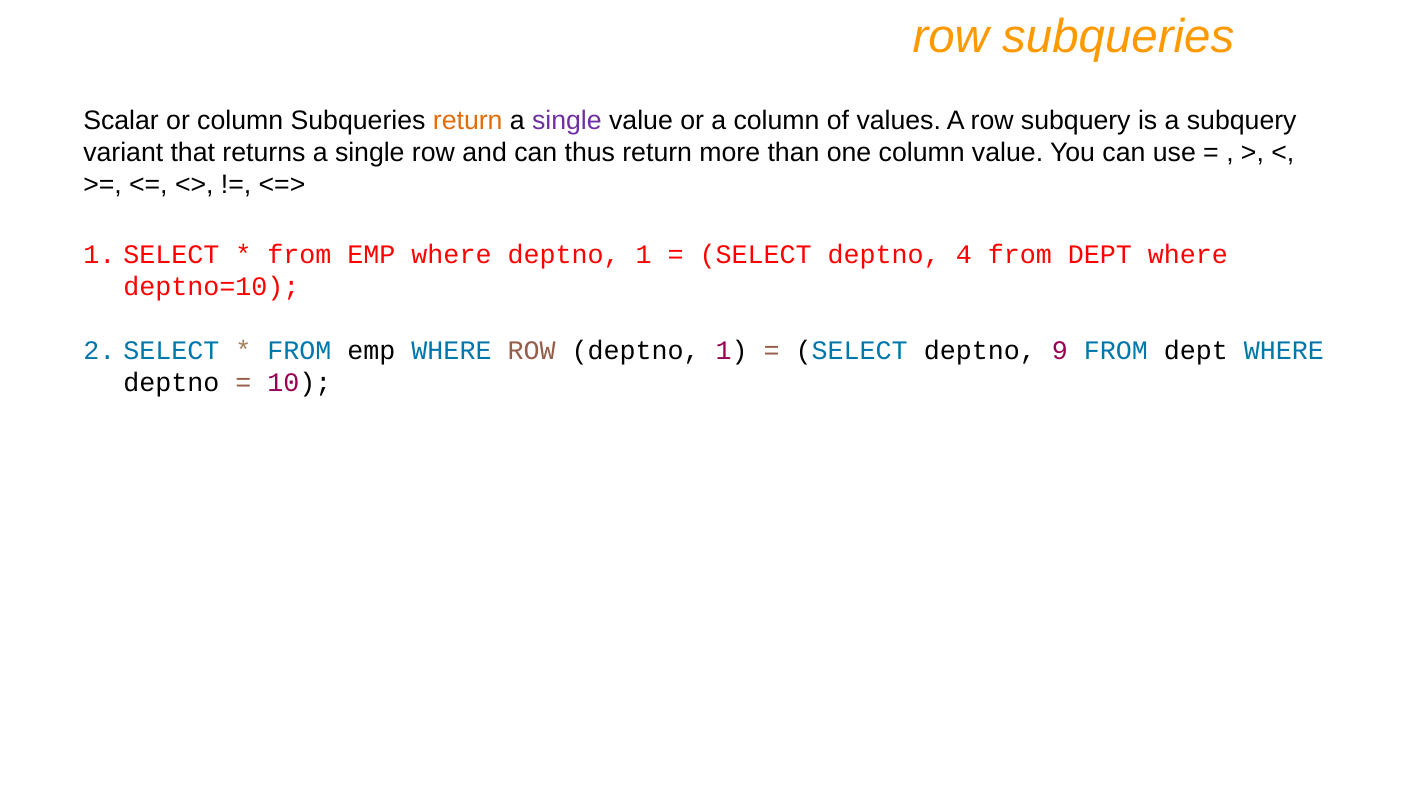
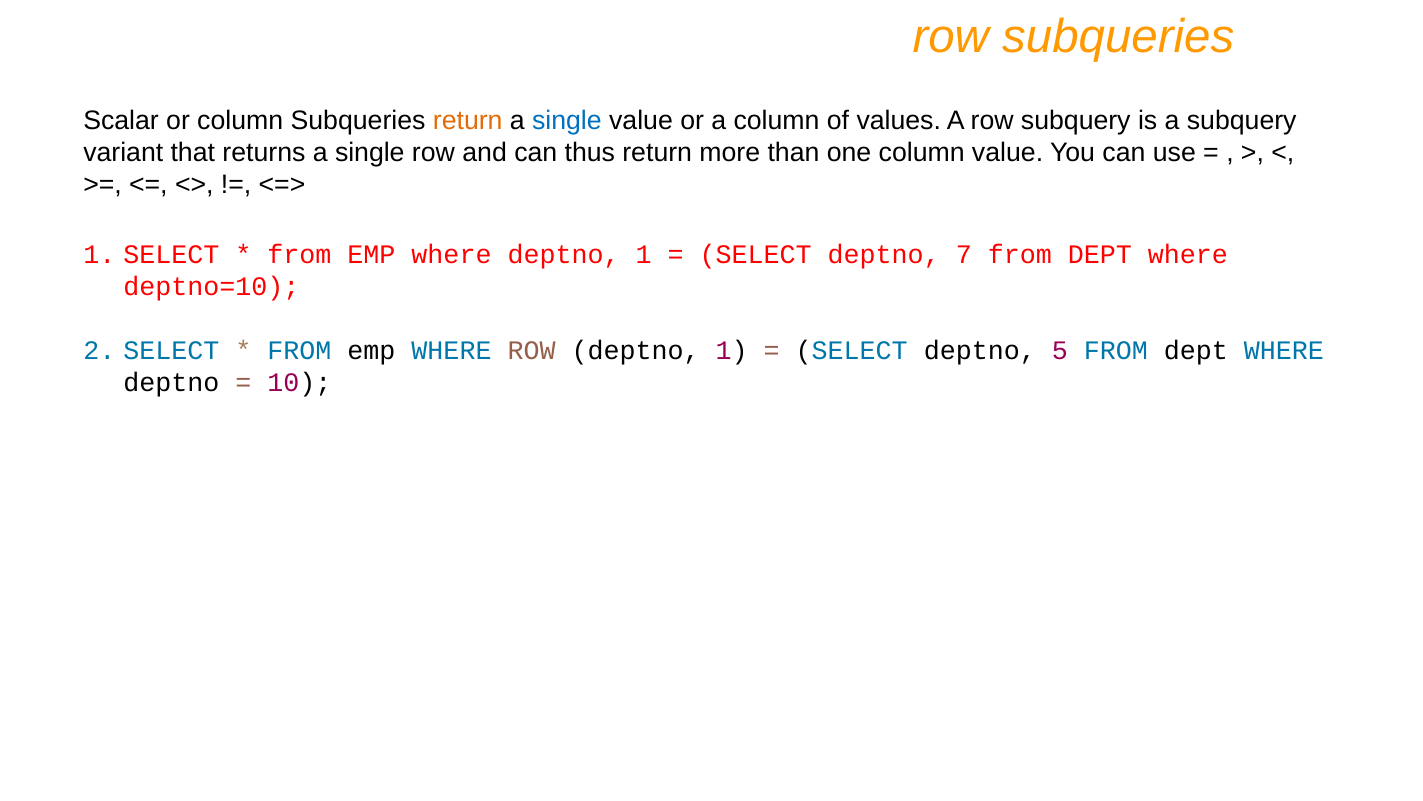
single at (567, 121) colour: purple -> blue
4: 4 -> 7
9: 9 -> 5
